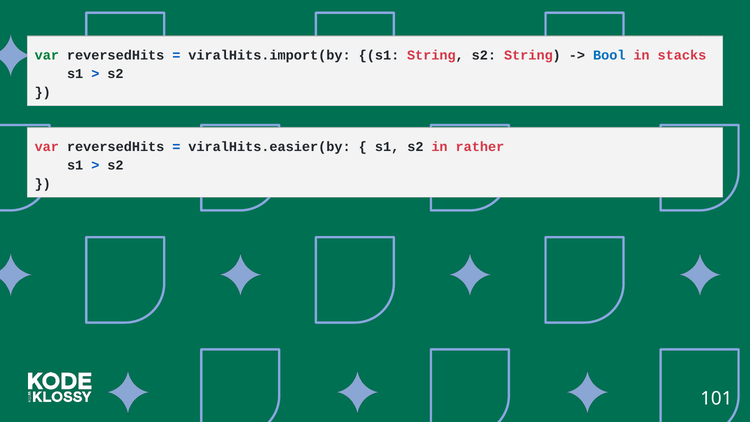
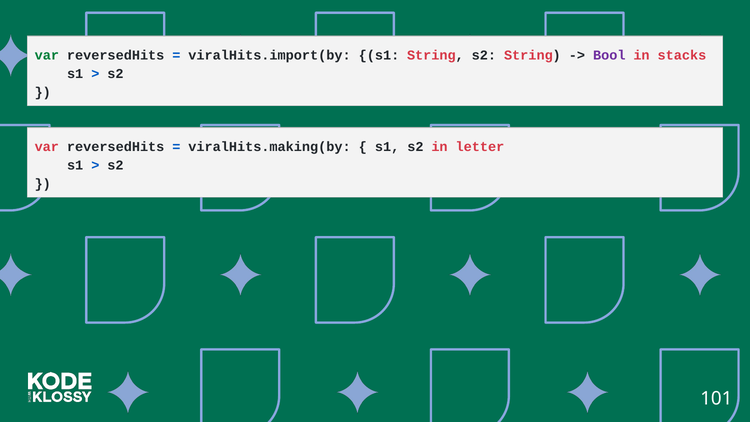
Bool colour: blue -> purple
viralHits.easier(by: viralHits.easier(by -> viralHits.making(by
rather: rather -> letter
